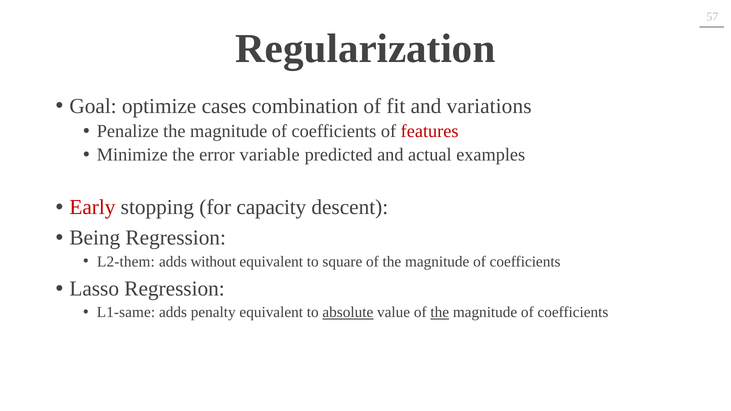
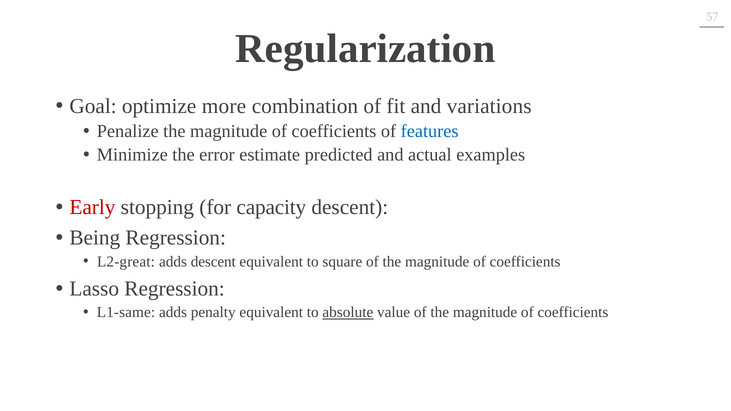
cases: cases -> more
features colour: red -> blue
variable: variable -> estimate
L2-them: L2-them -> L2-great
adds without: without -> descent
the at (440, 313) underline: present -> none
